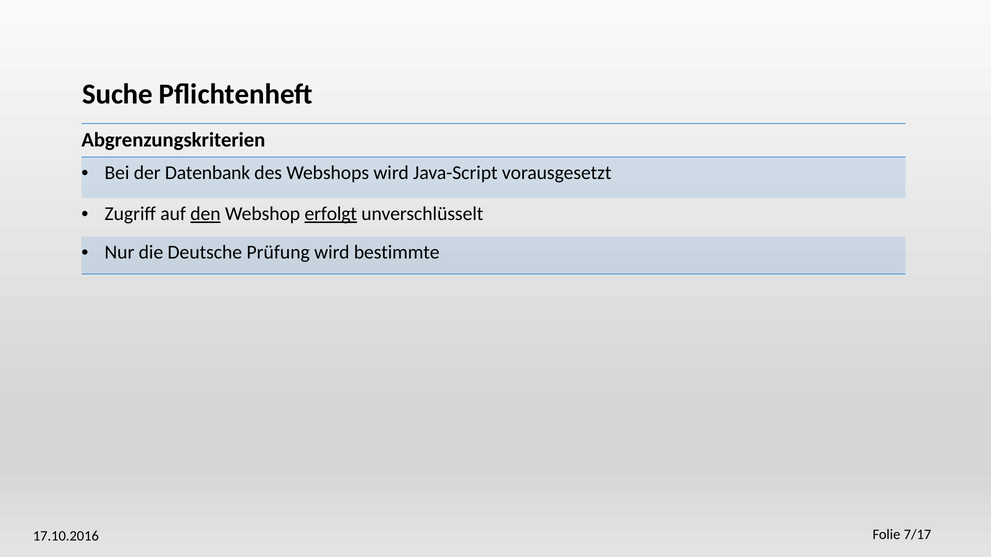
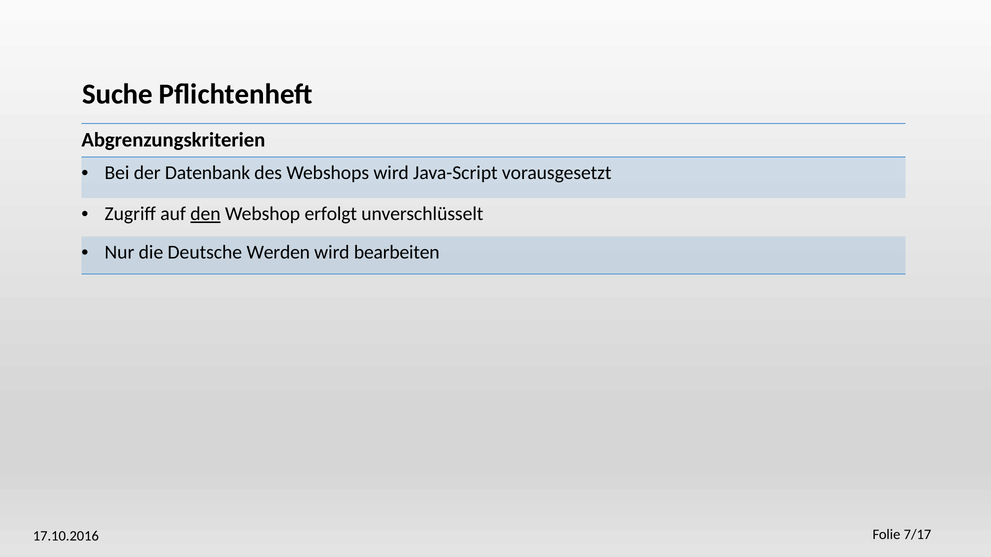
erfolgt underline: present -> none
Prüfung: Prüfung -> Werden
bestimmte: bestimmte -> bearbeiten
